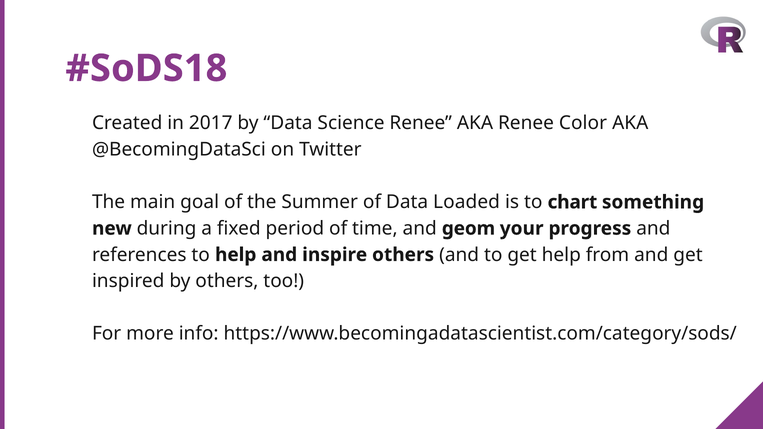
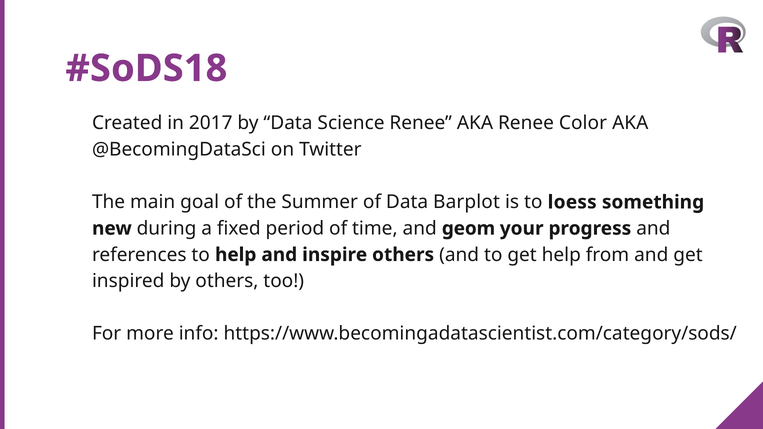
Loaded: Loaded -> Barplot
chart: chart -> loess
